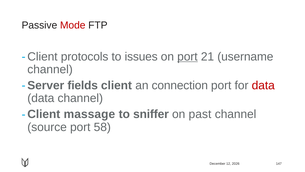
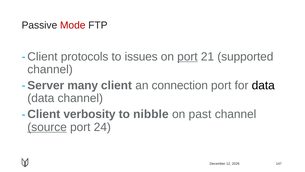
username: username -> supported
fields: fields -> many
data at (263, 85) colour: red -> black
massage: massage -> verbosity
sniffer: sniffer -> nibble
source underline: none -> present
58: 58 -> 24
